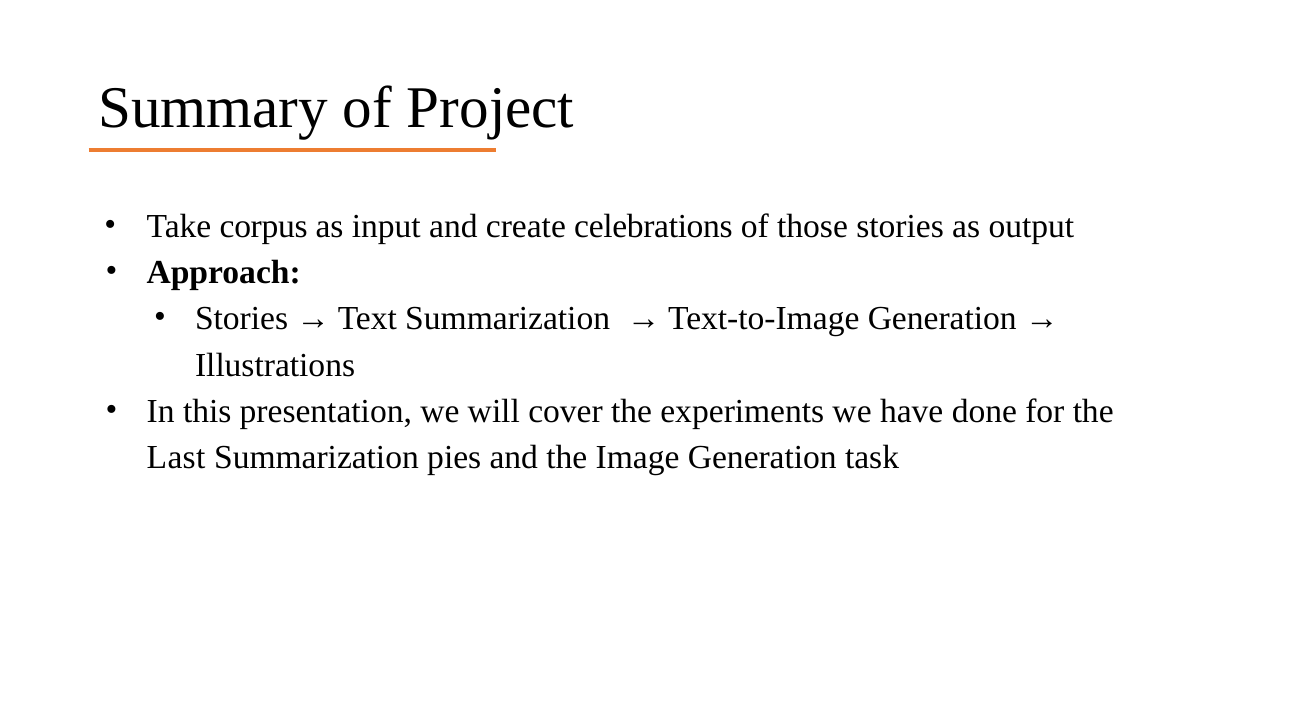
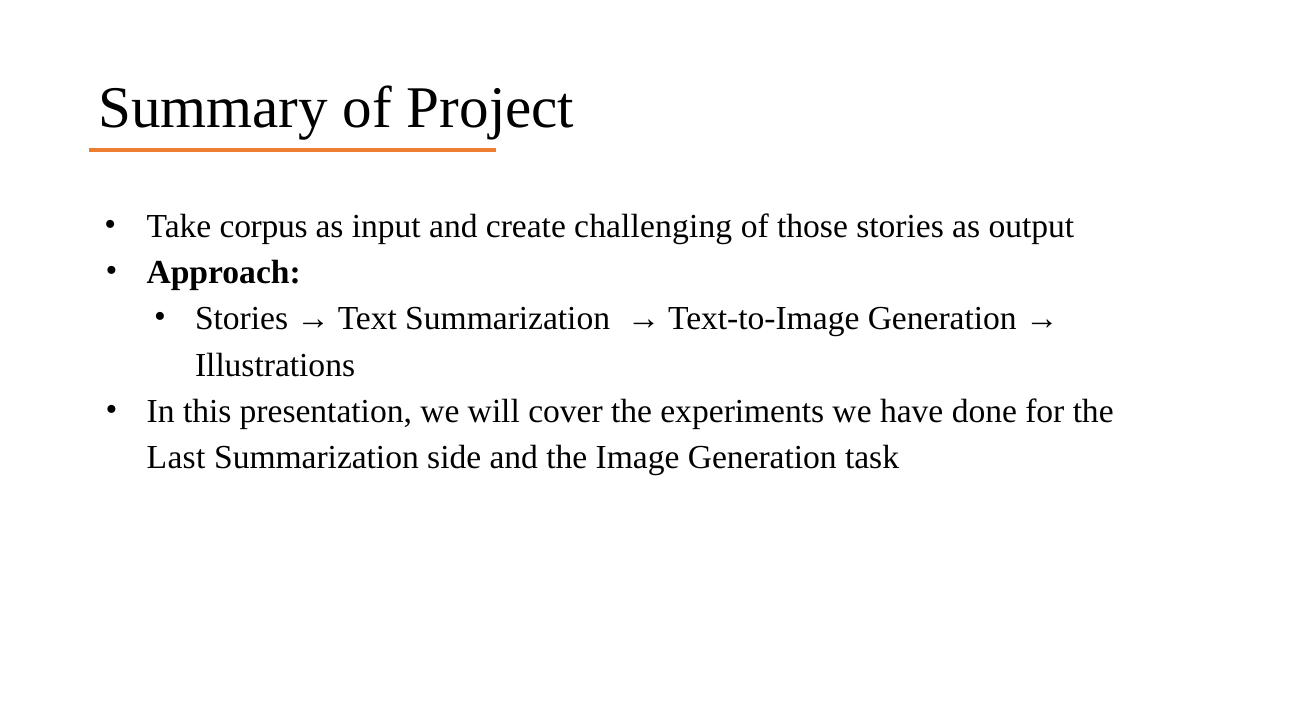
celebrations: celebrations -> challenging
pies: pies -> side
